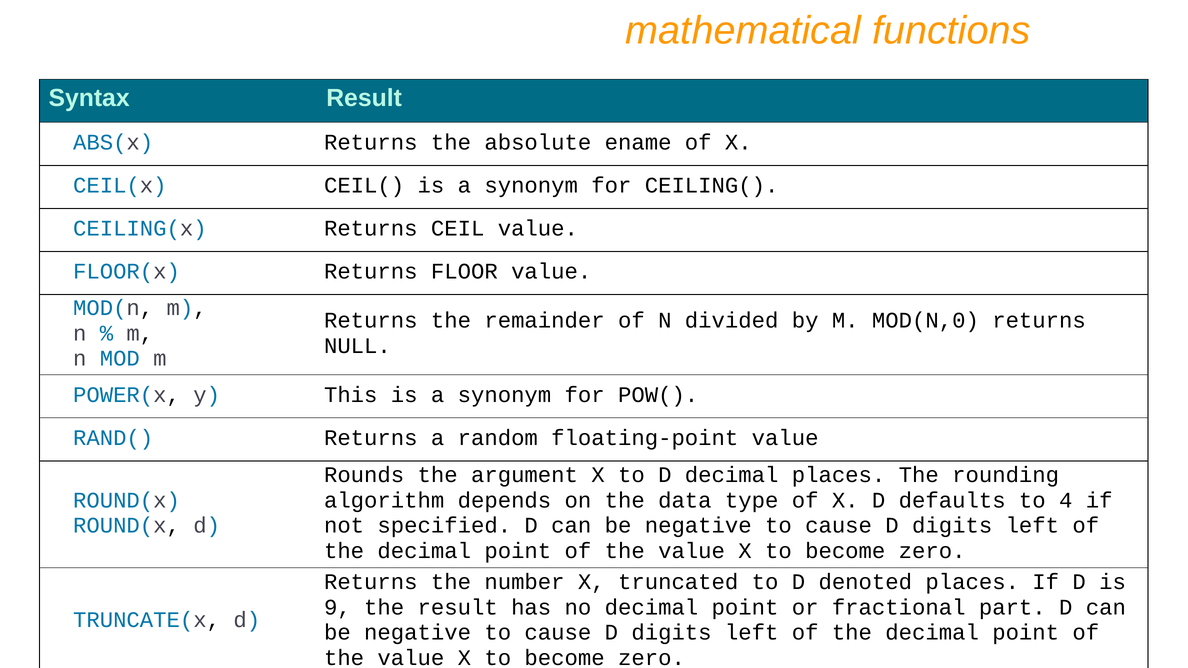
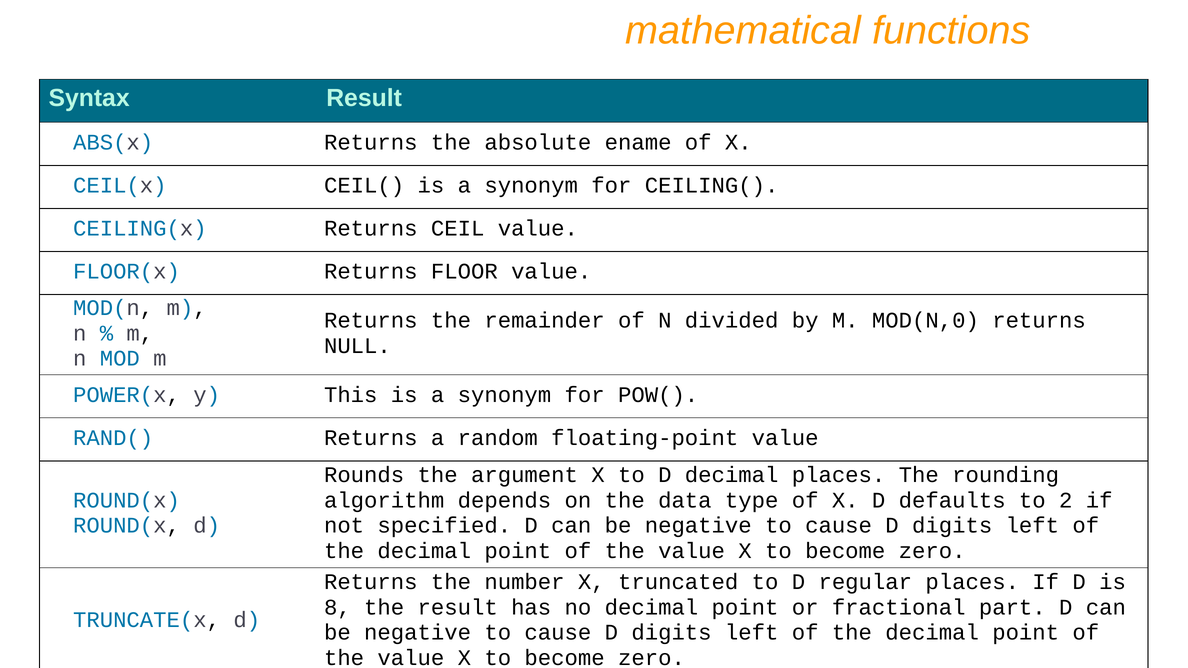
4: 4 -> 2
denoted: denoted -> regular
9: 9 -> 8
